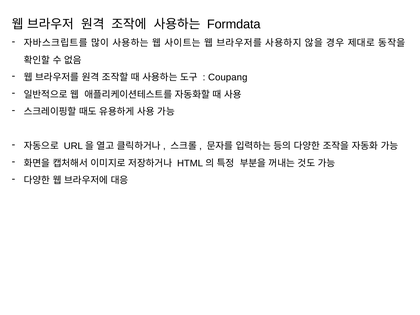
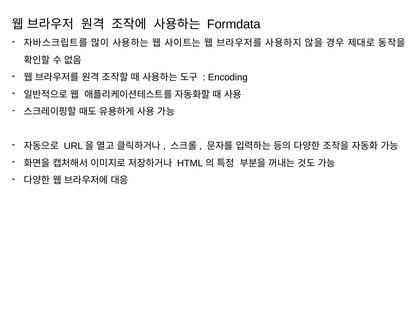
Coupang: Coupang -> Encoding
